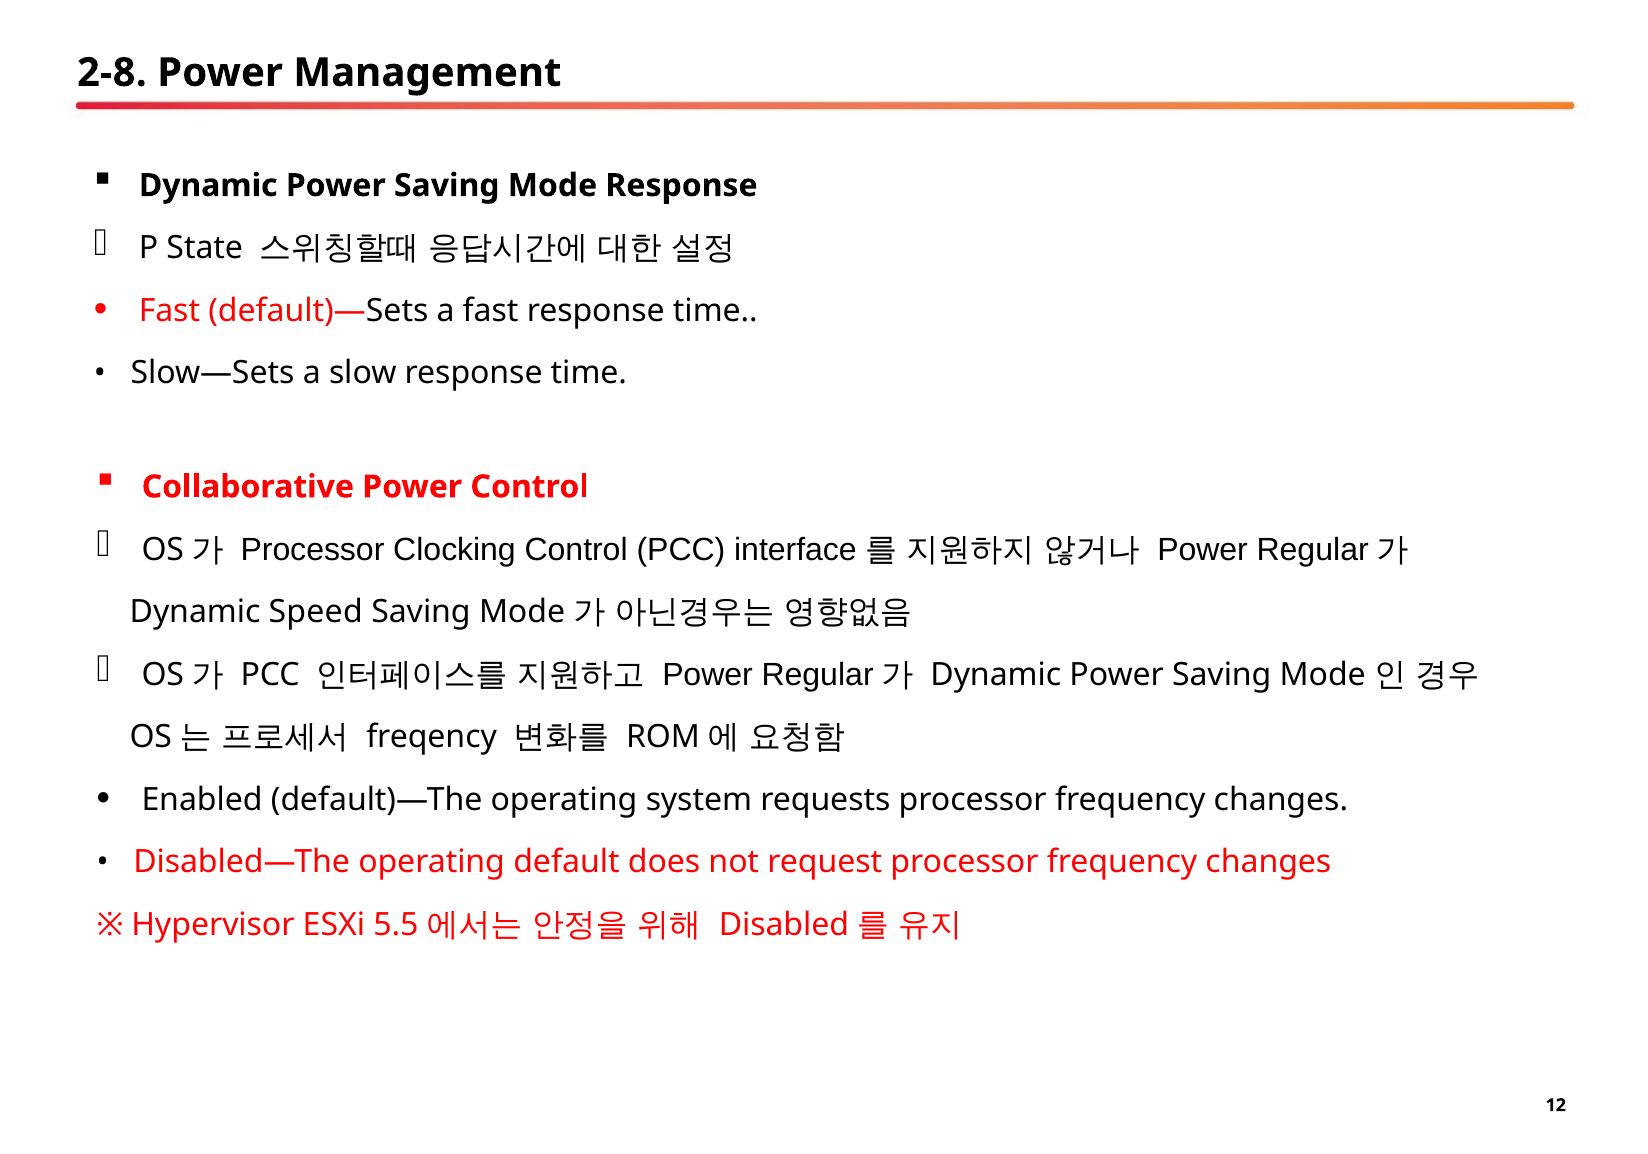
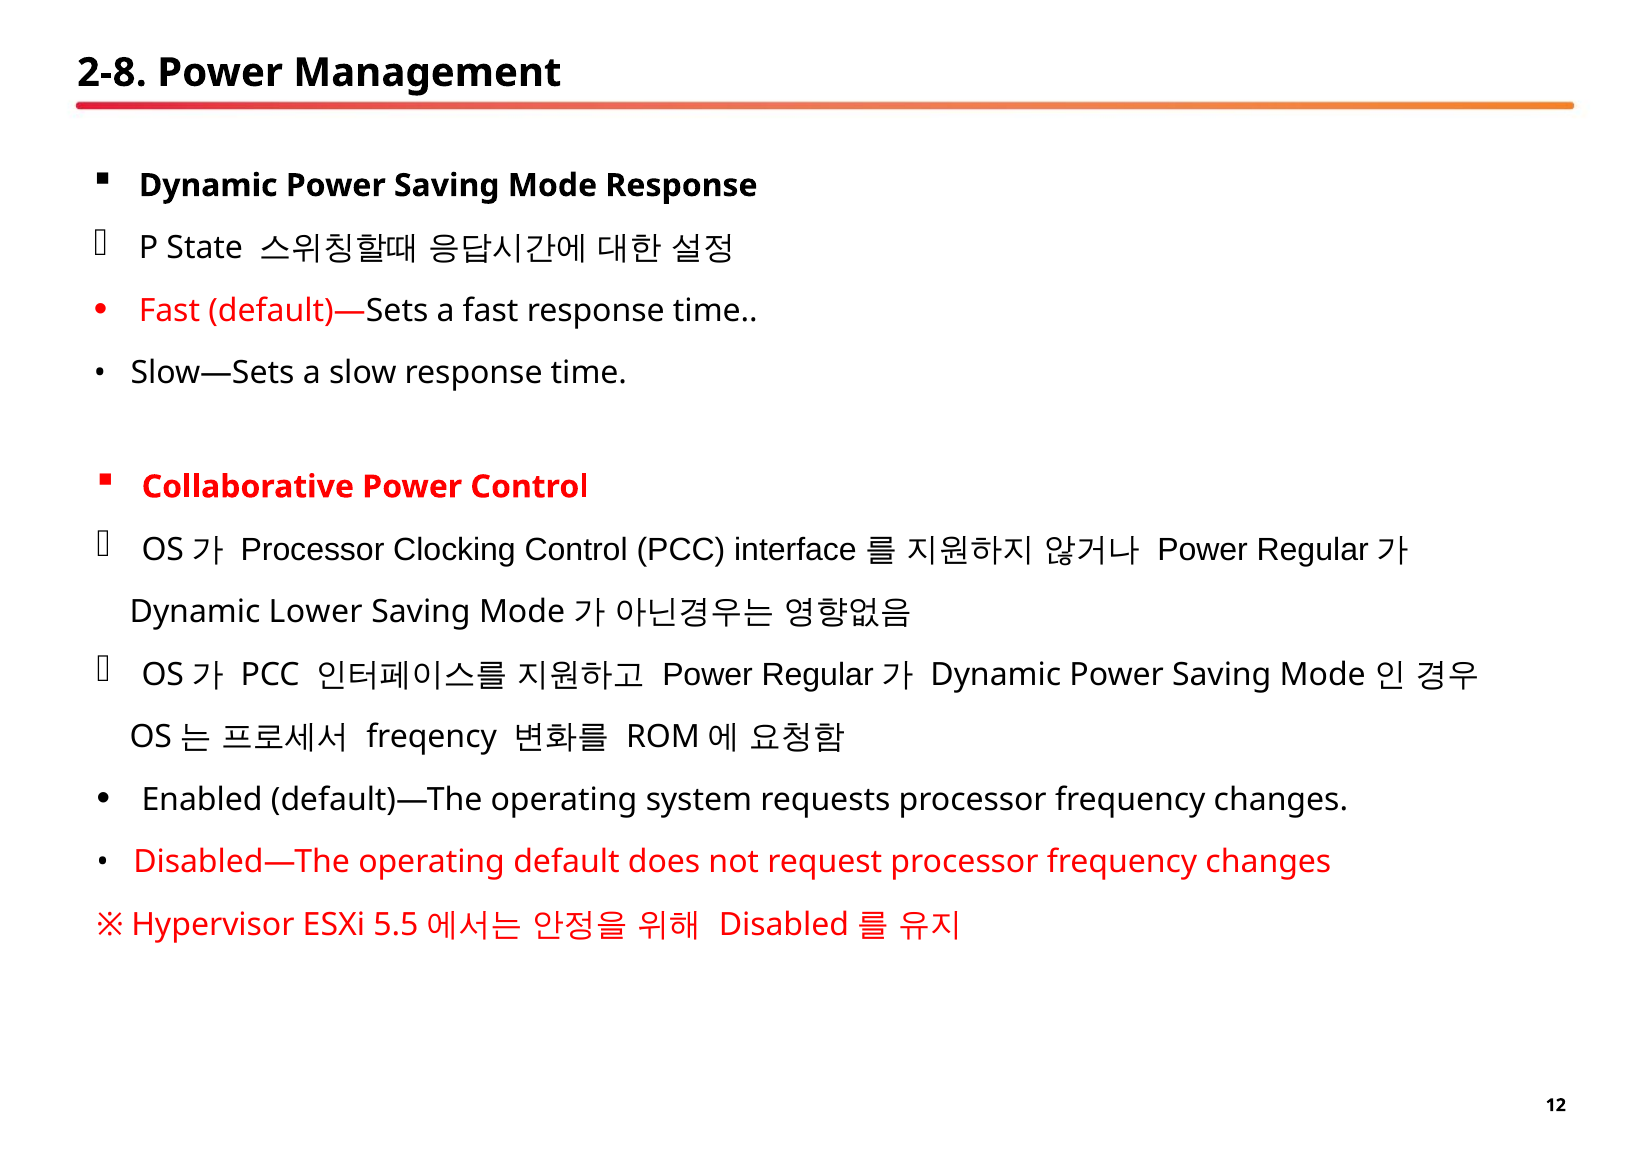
Speed: Speed -> Lower
